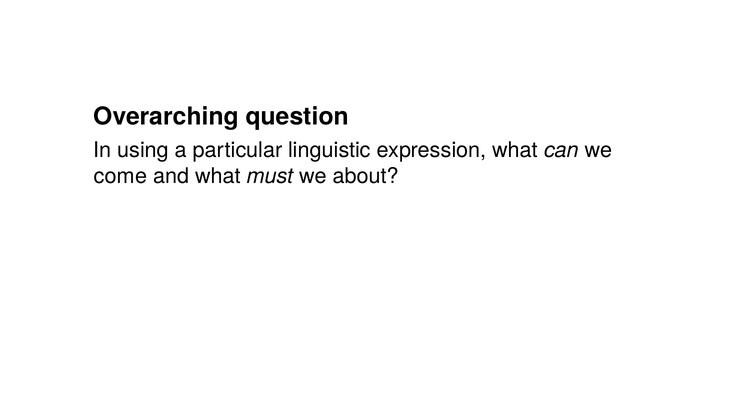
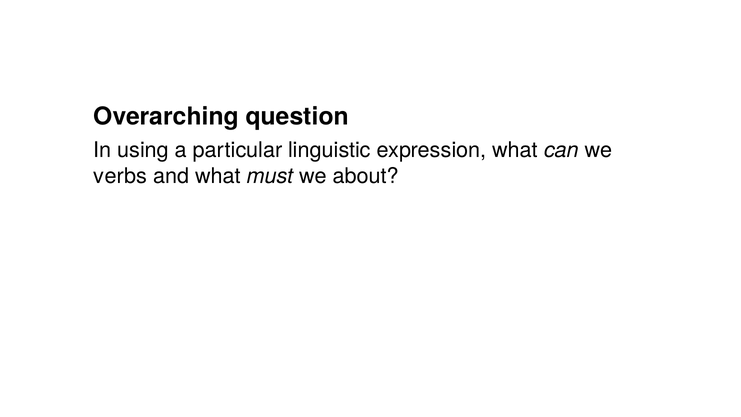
come: come -> verbs
